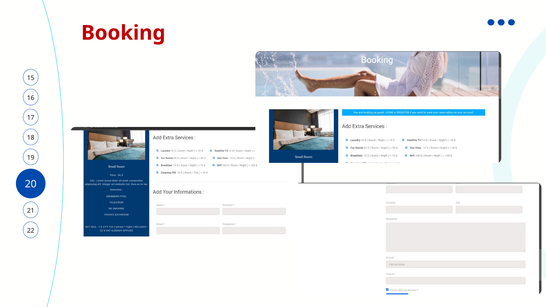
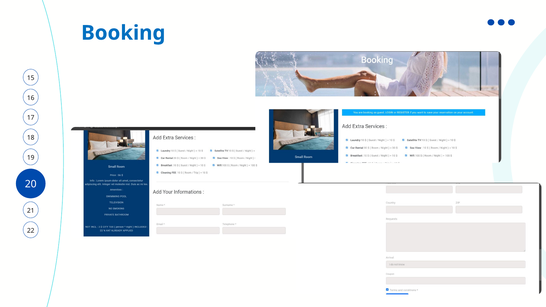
Booking colour: red -> blue
